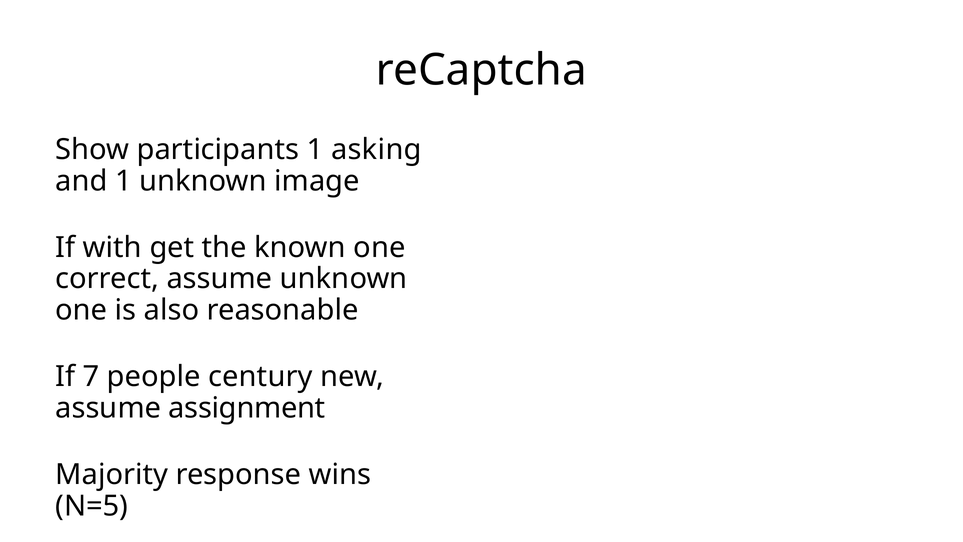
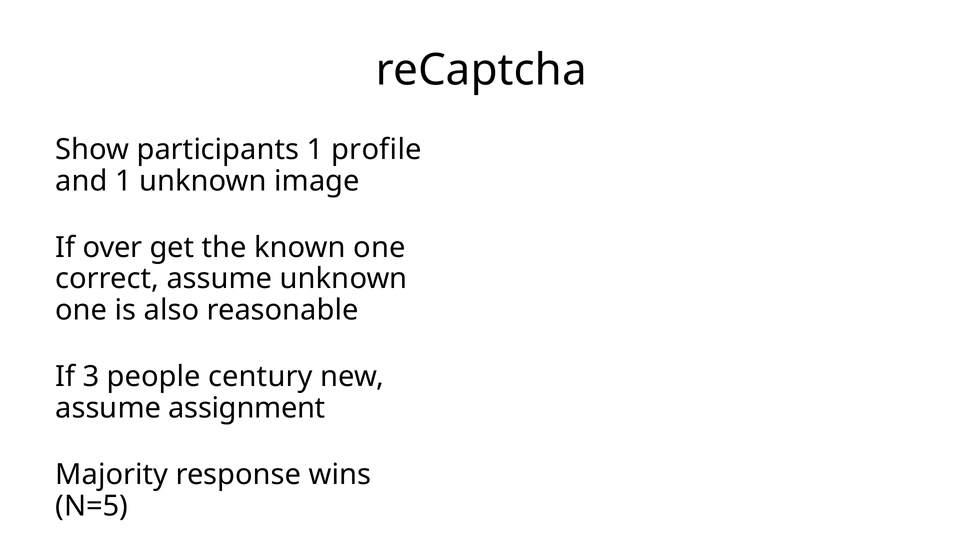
asking: asking -> profile
with: with -> over
7: 7 -> 3
